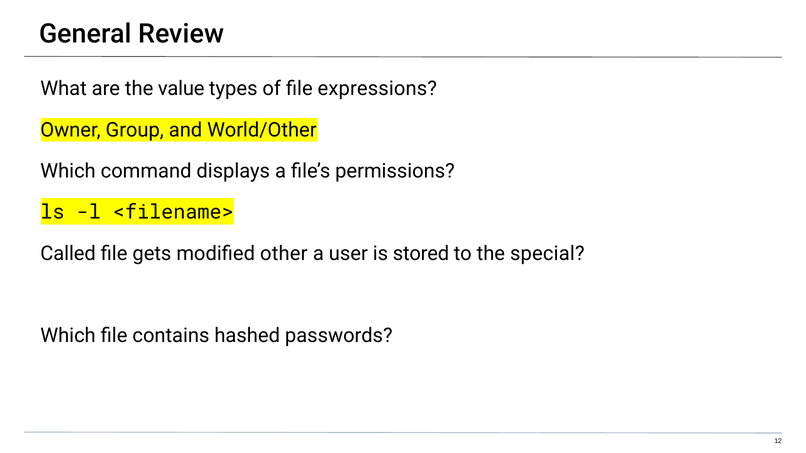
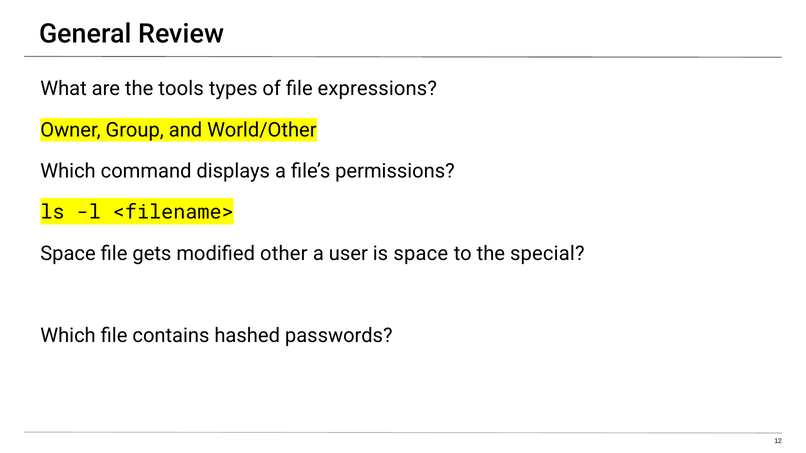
value: value -> tools
Called at (68, 254): Called -> Space
is stored: stored -> space
